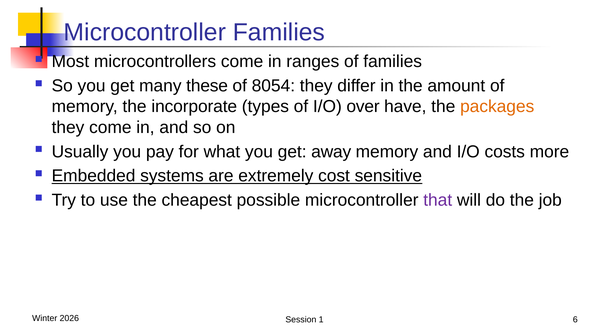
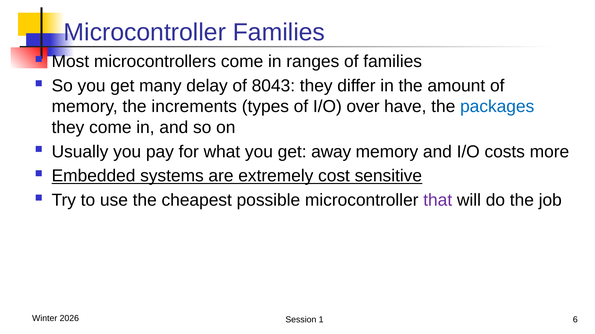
these: these -> delay
8054: 8054 -> 8043
incorporate: incorporate -> increments
packages colour: orange -> blue
